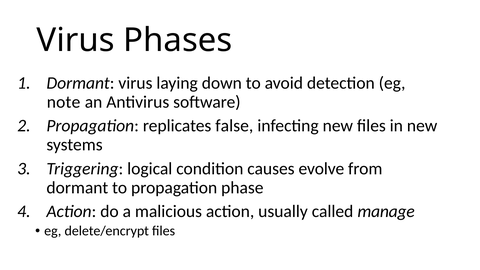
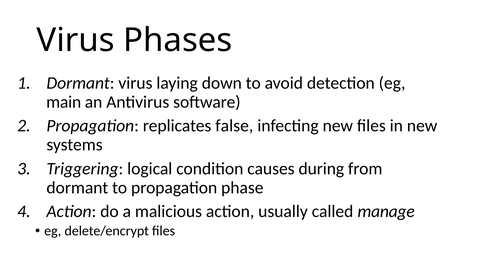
note: note -> main
evolve: evolve -> during
